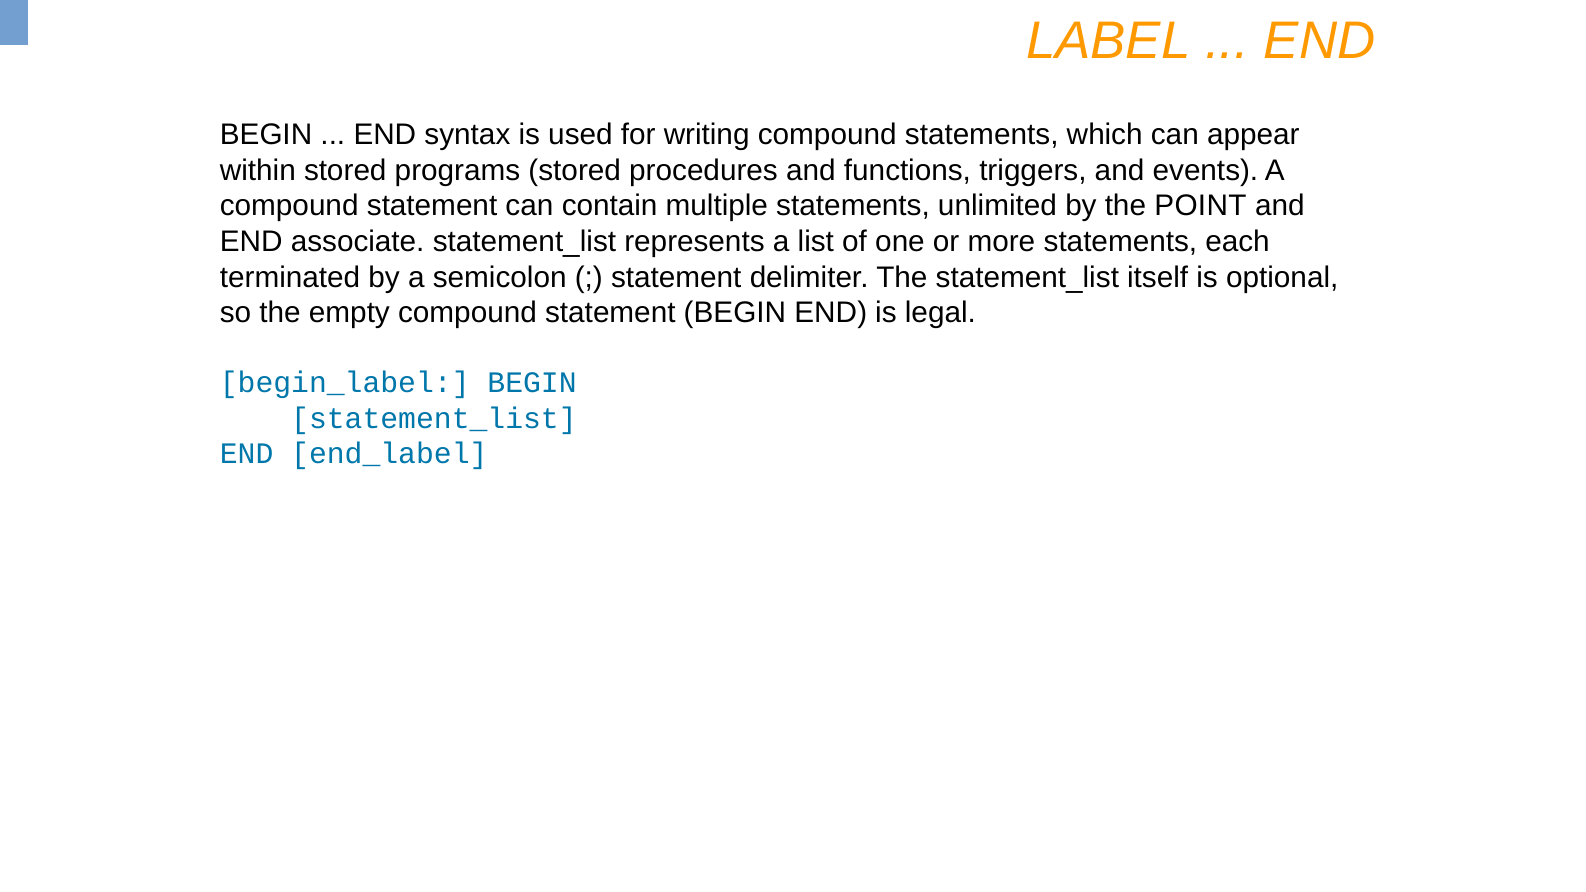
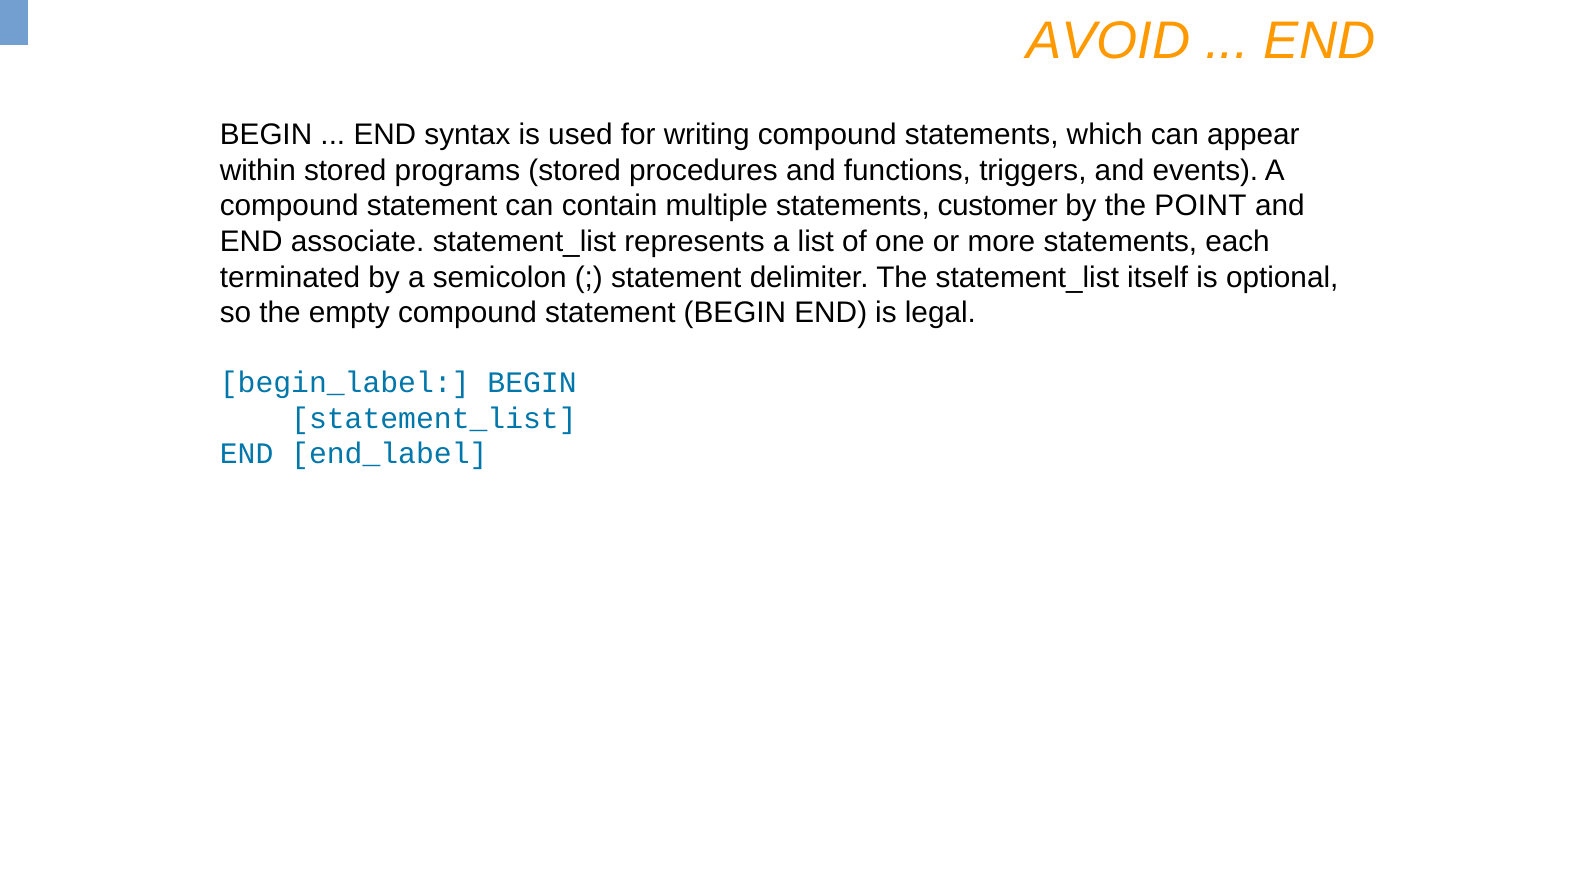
LABEL: LABEL -> AVOID
unlimited: unlimited -> customer
